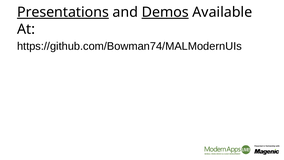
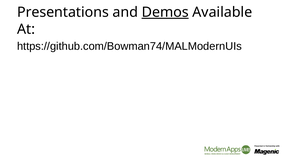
Presentations underline: present -> none
